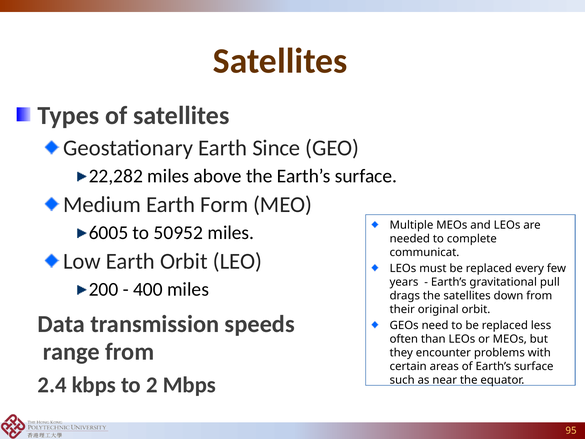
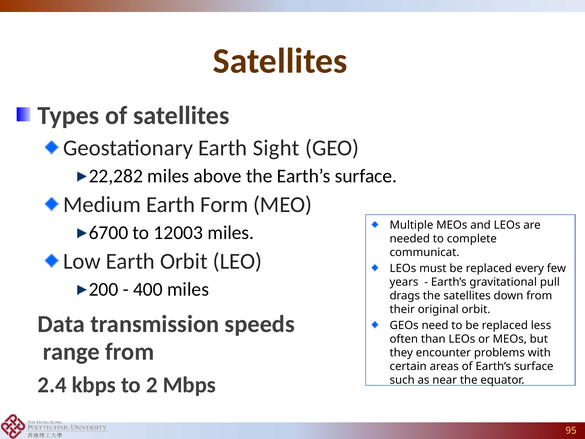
Since: Since -> Sight
6005: 6005 -> 6700
50952: 50952 -> 12003
